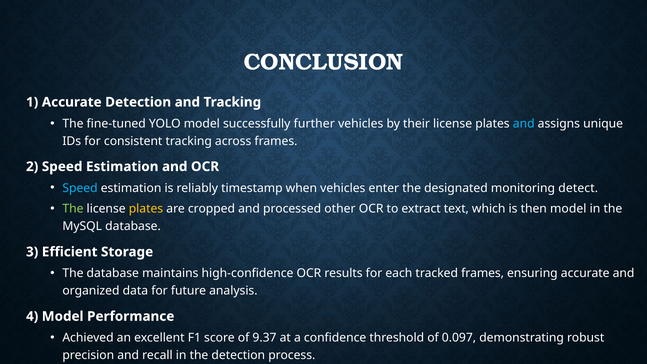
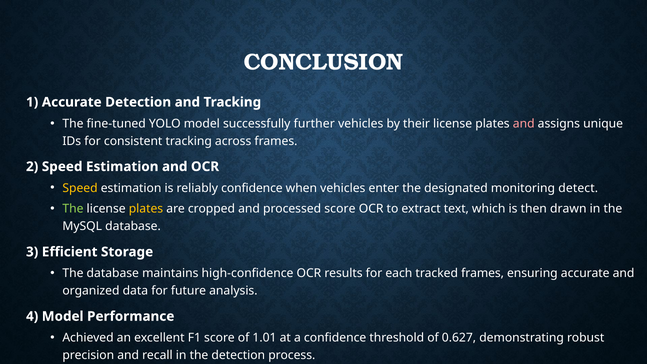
and at (524, 124) colour: light blue -> pink
Speed at (80, 188) colour: light blue -> yellow
reliably timestamp: timestamp -> confidence
processed other: other -> score
then model: model -> drawn
9.37: 9.37 -> 1.01
0.097: 0.097 -> 0.627
